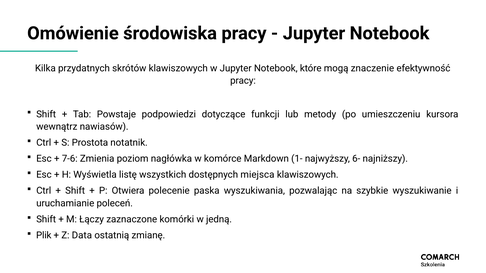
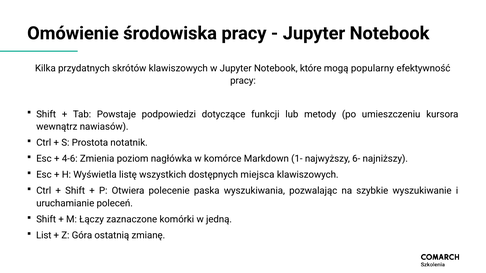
znaczenie: znaczenie -> popularny
7-6: 7-6 -> 4-6
Plik: Plik -> List
Data: Data -> Góra
